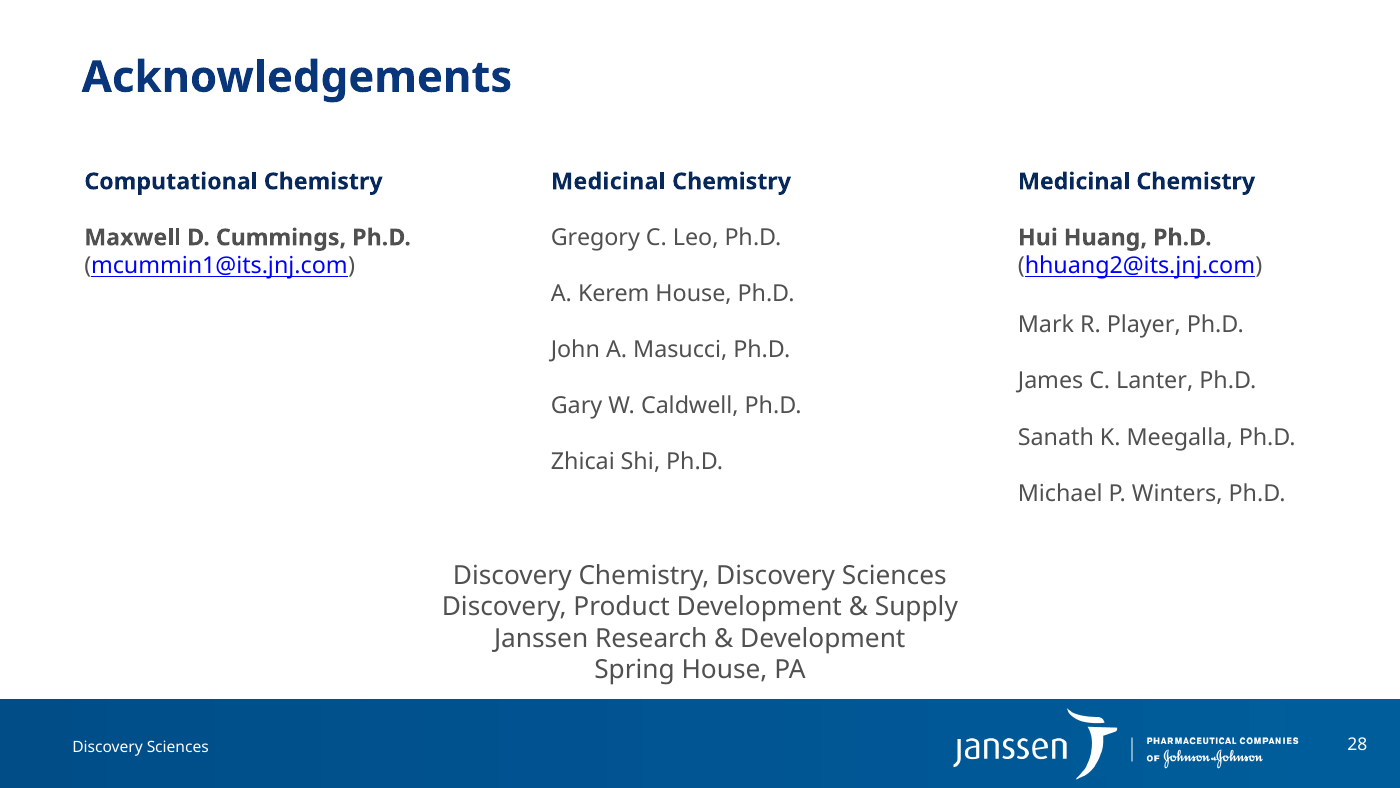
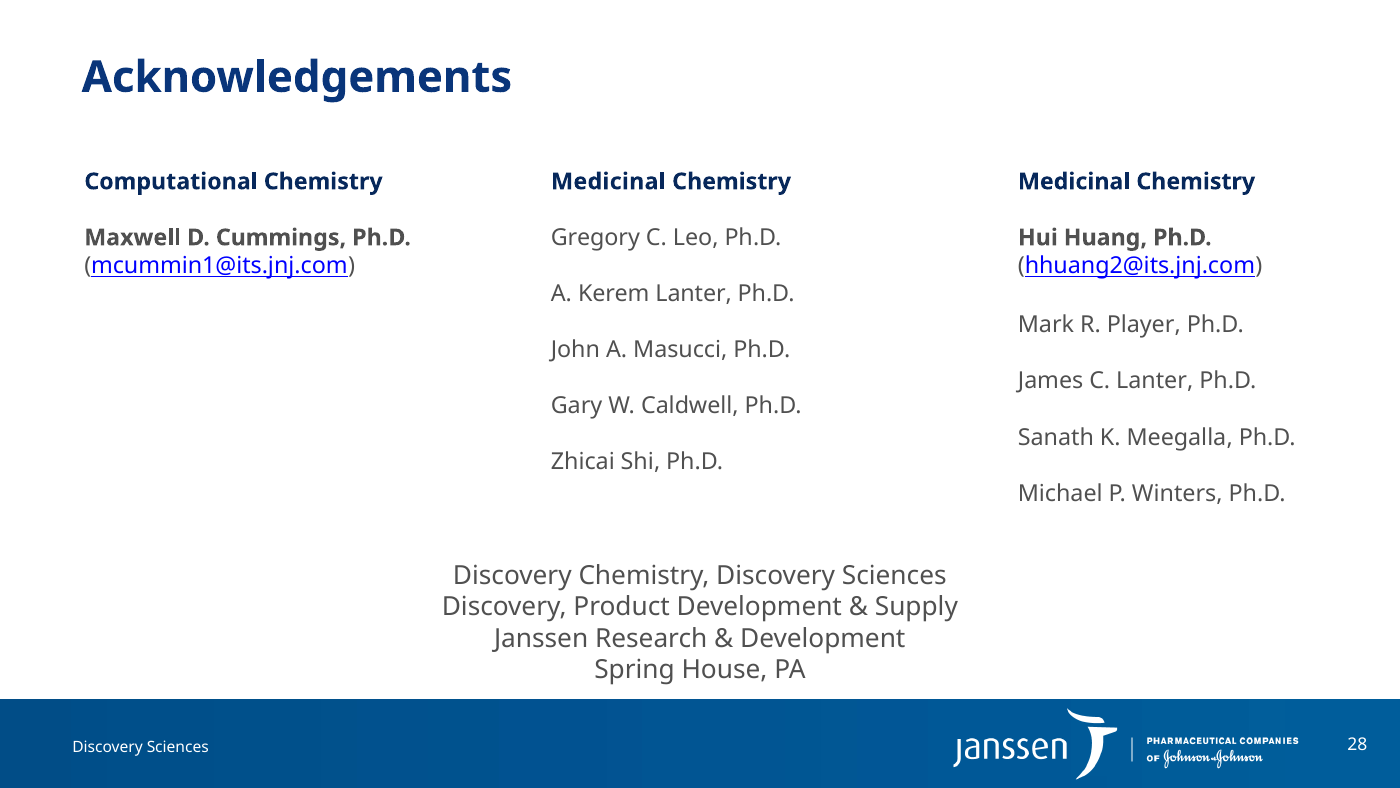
Kerem House: House -> Lanter
